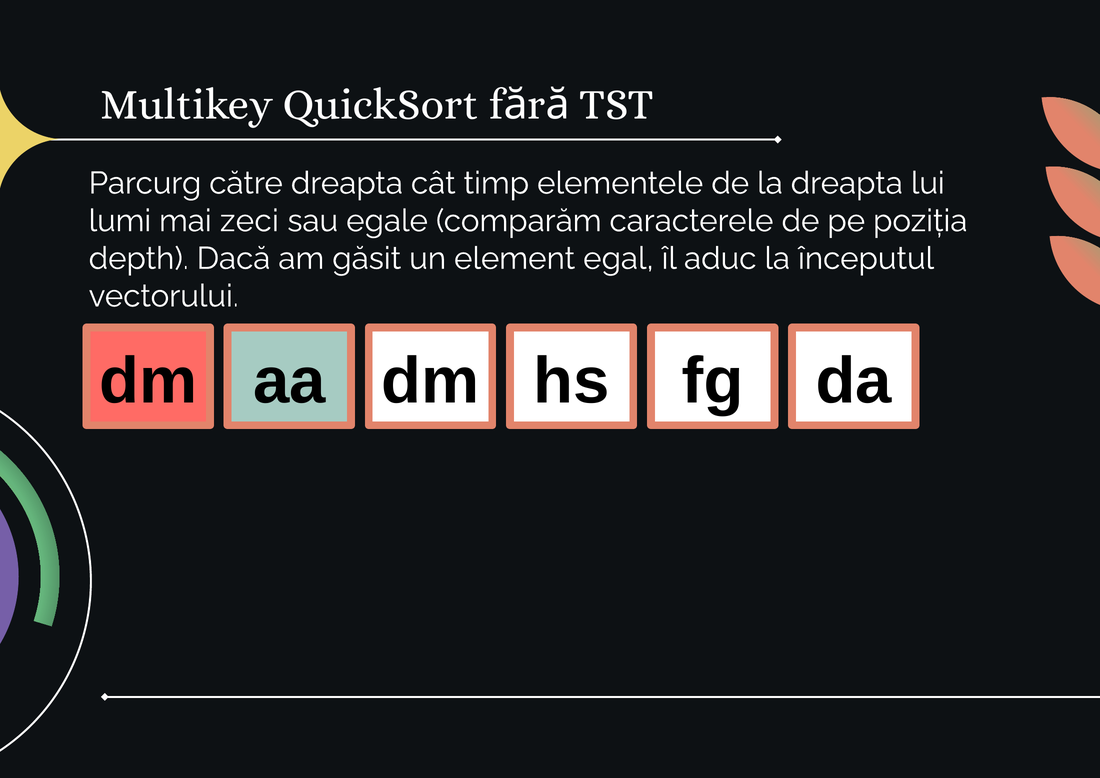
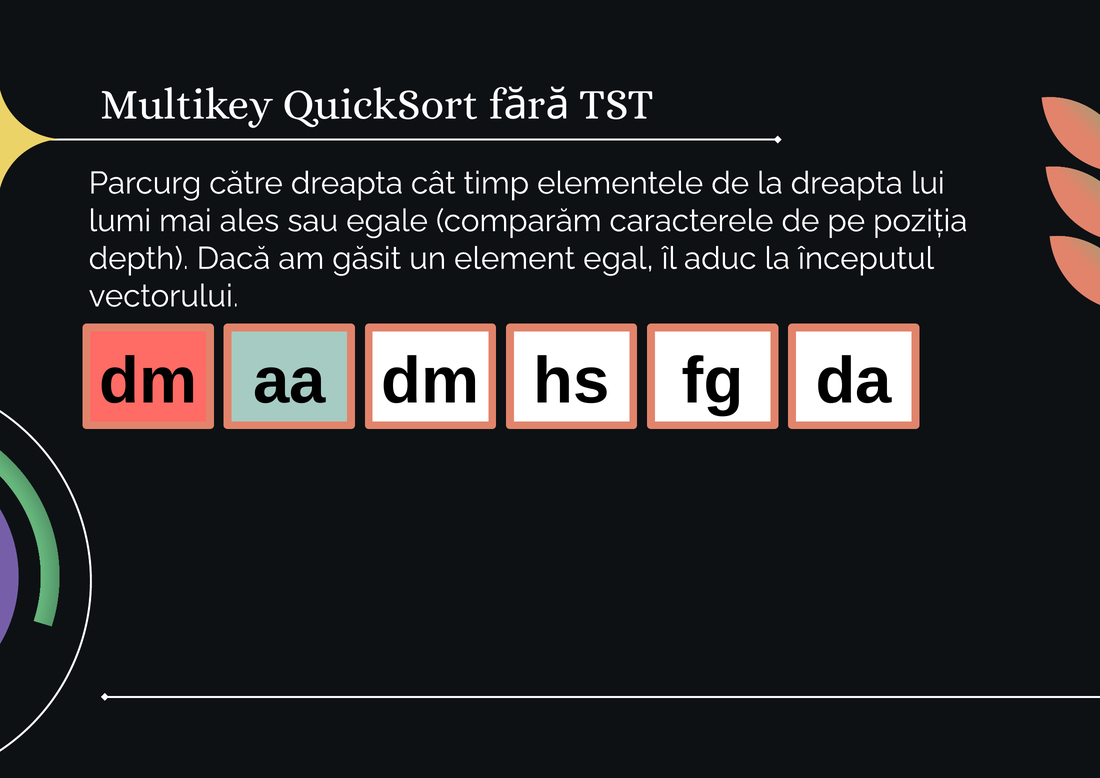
zeci: zeci -> ales
